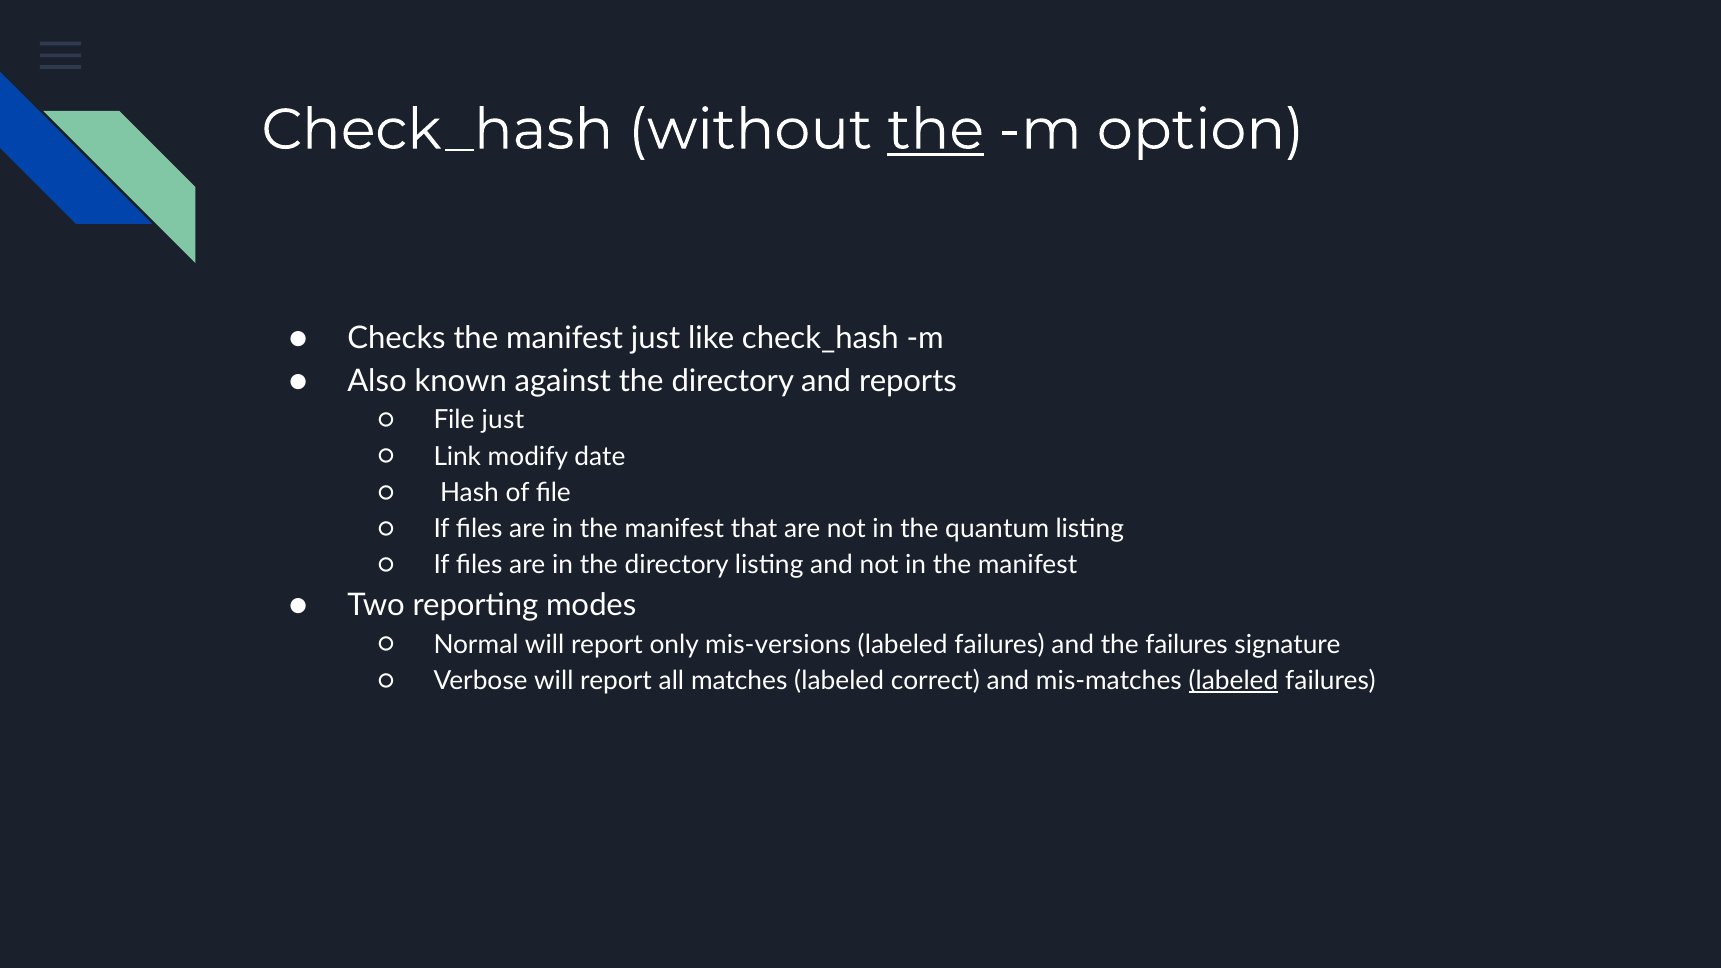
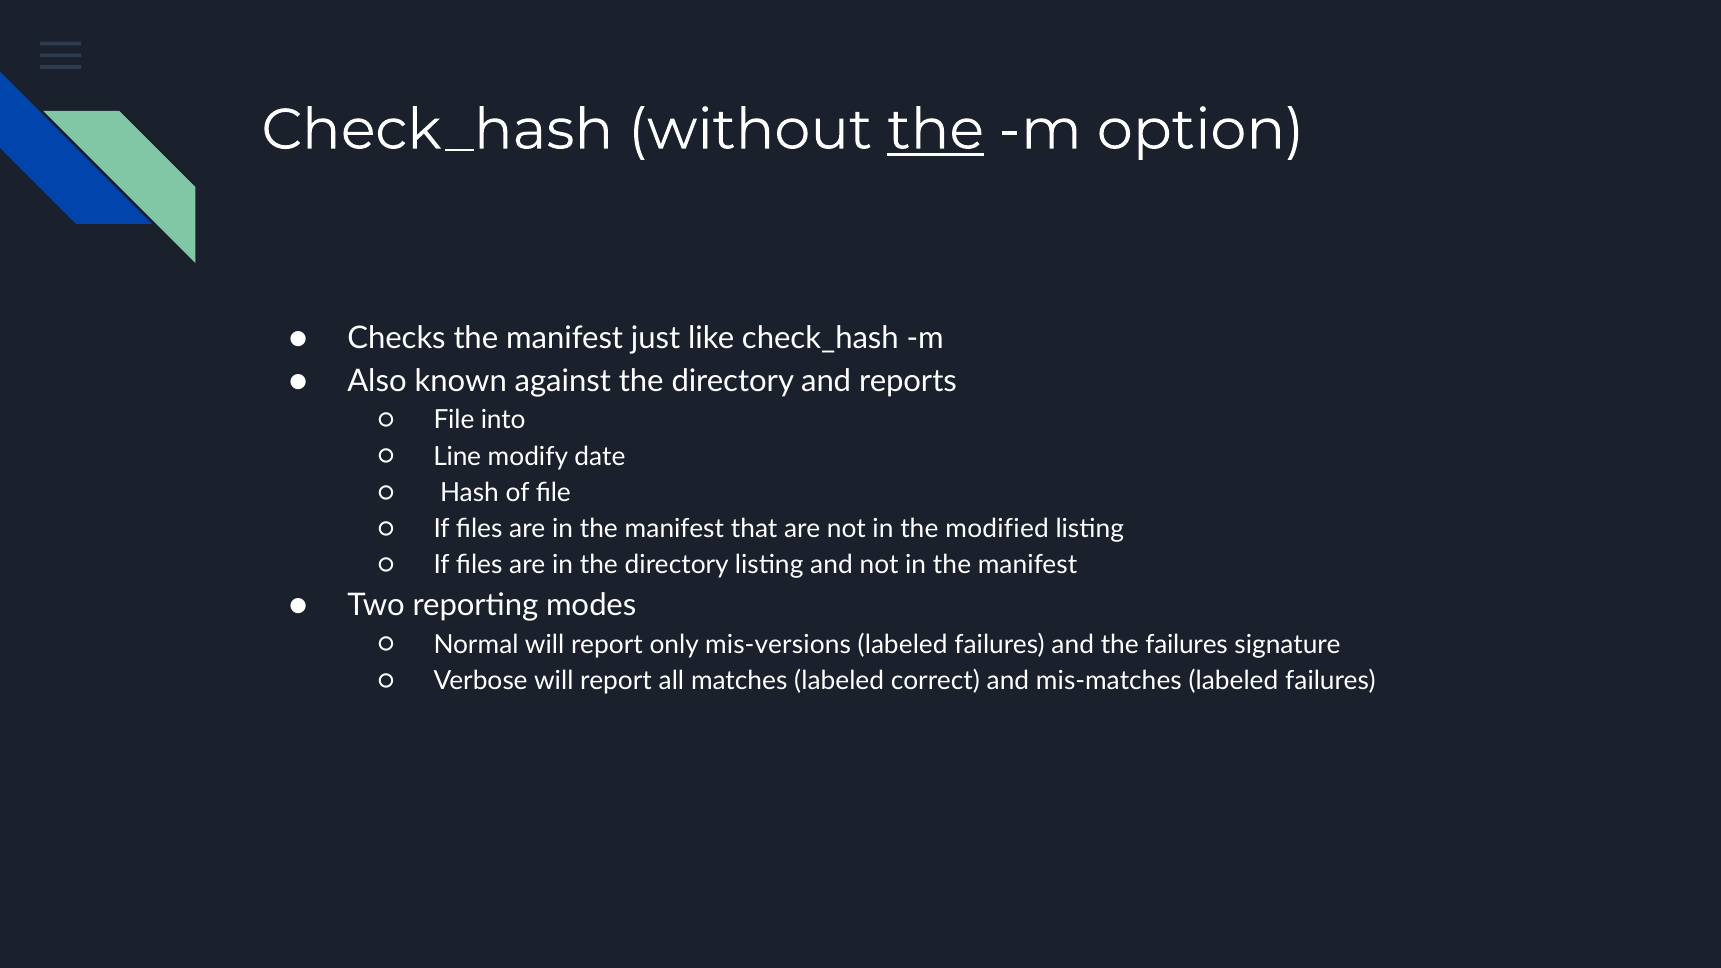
File just: just -> into
Link: Link -> Line
quantum: quantum -> modified
labeled at (1233, 681) underline: present -> none
